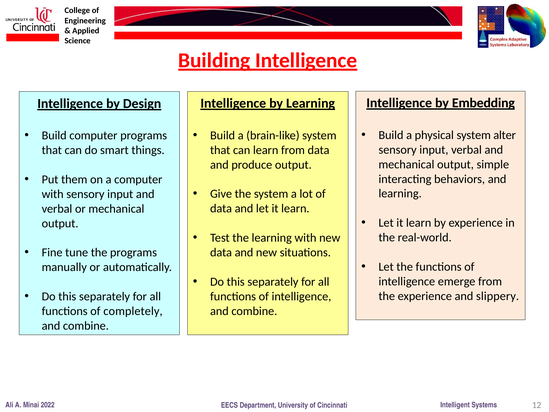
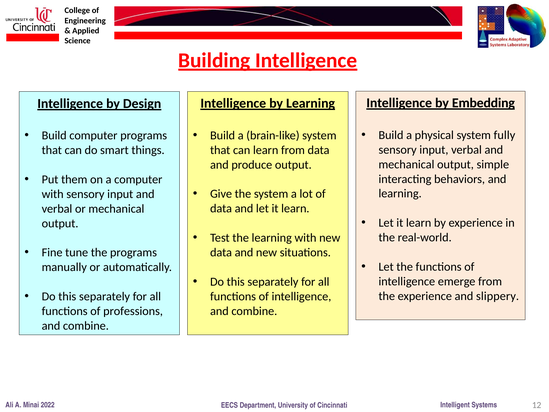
alter: alter -> fully
completely: completely -> professions
